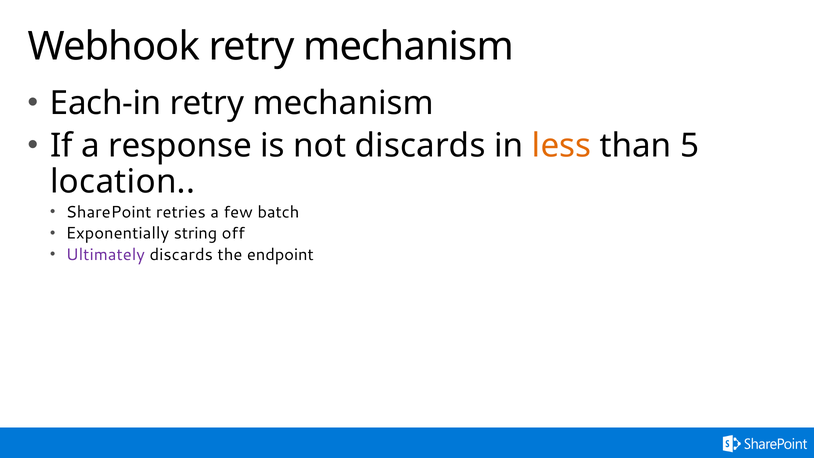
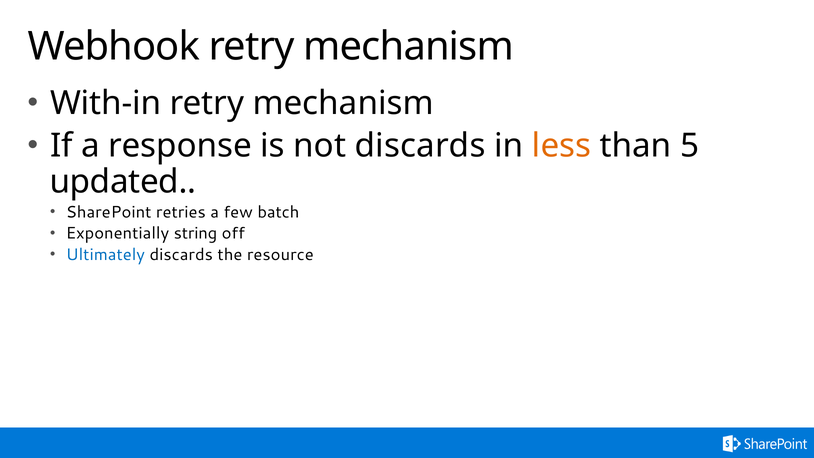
Each-in: Each-in -> With-in
location: location -> updated
Ultimately colour: purple -> blue
endpoint: endpoint -> resource
